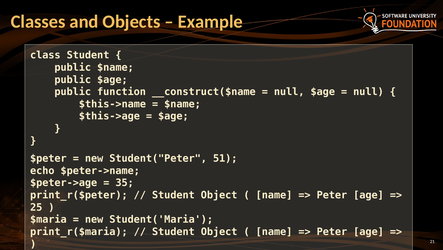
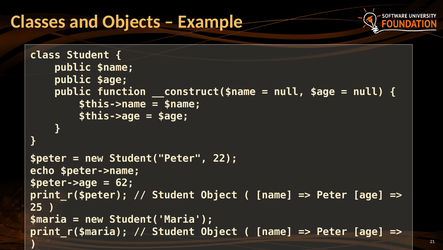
51: 51 -> 22
35: 35 -> 62
